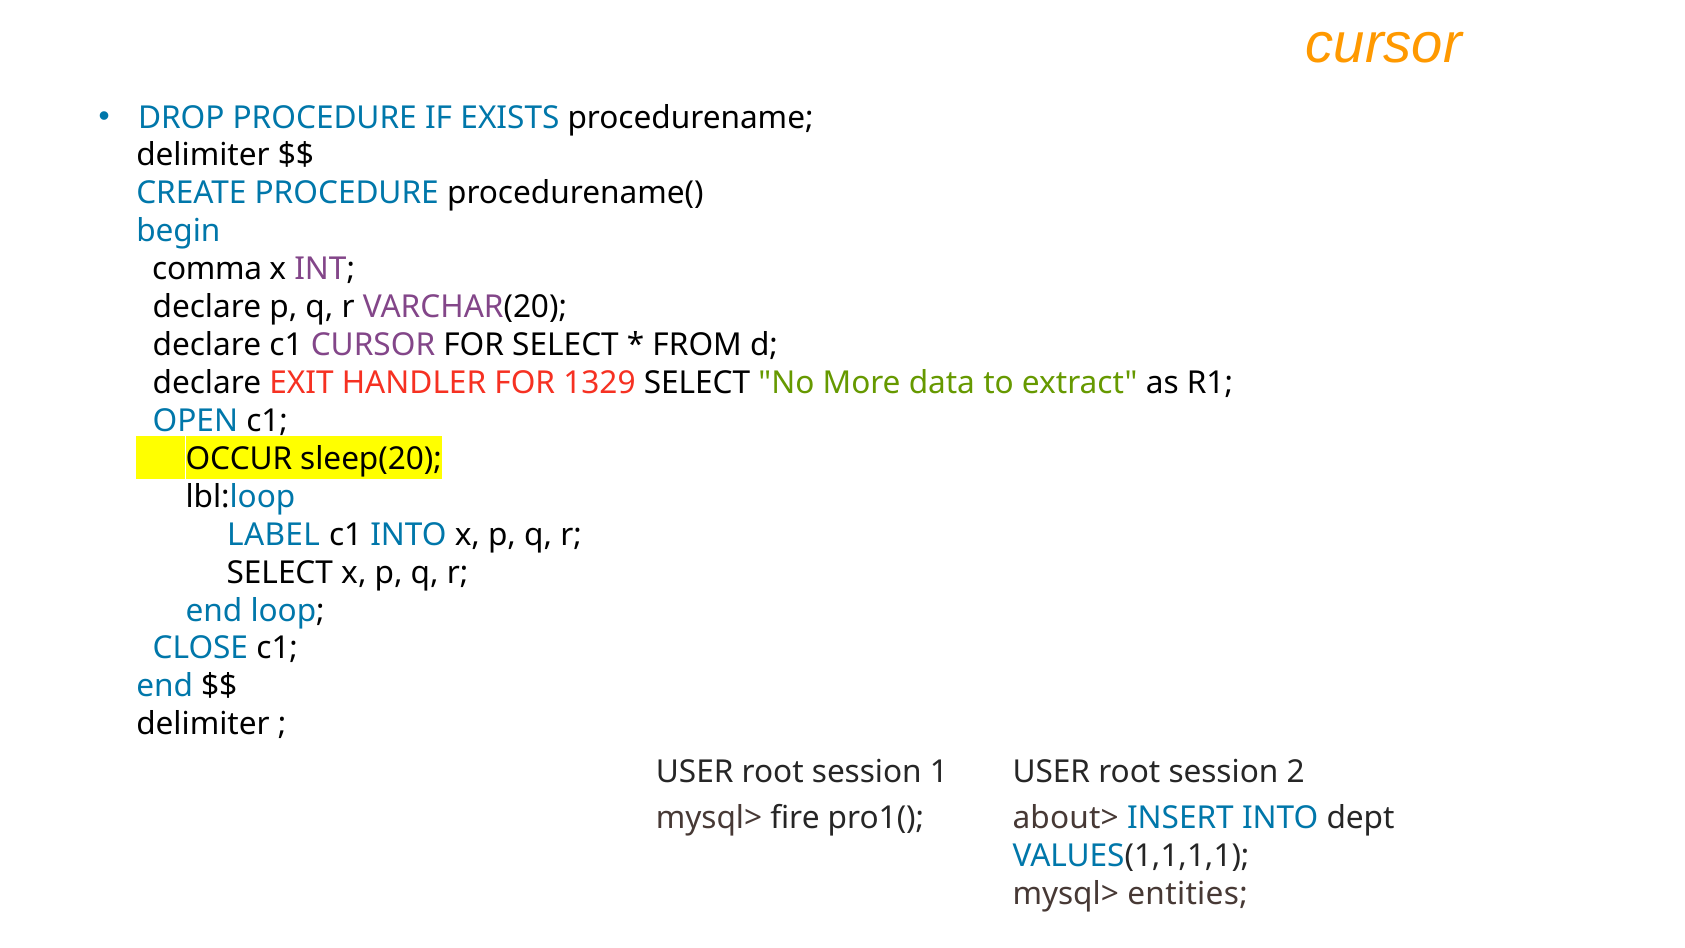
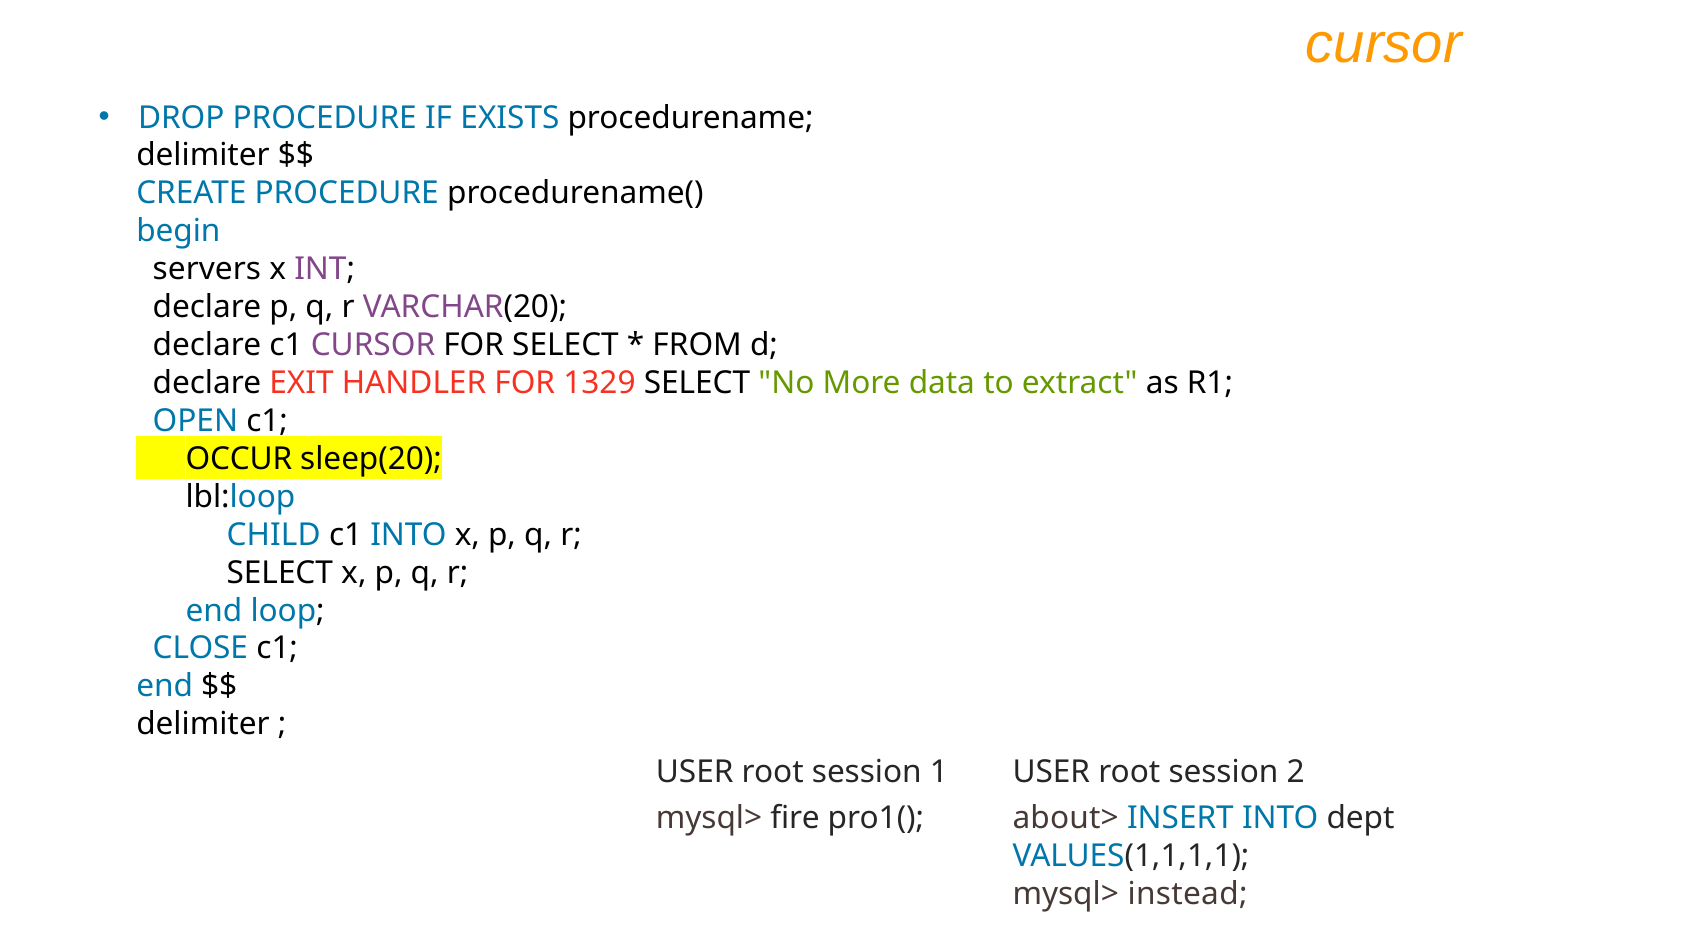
comma: comma -> servers
LABEL: LABEL -> CHILD
entities: entities -> instead
